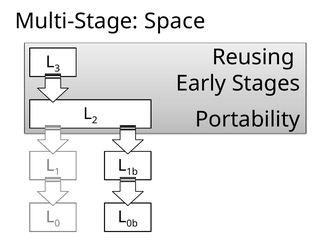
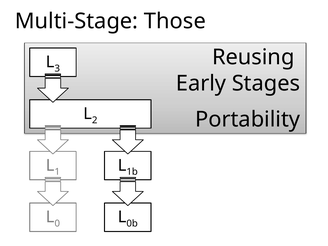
Space: Space -> Those
